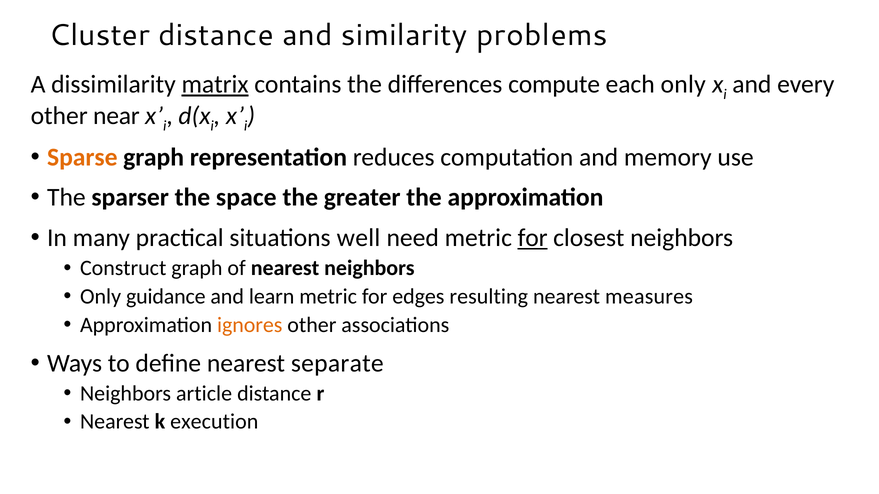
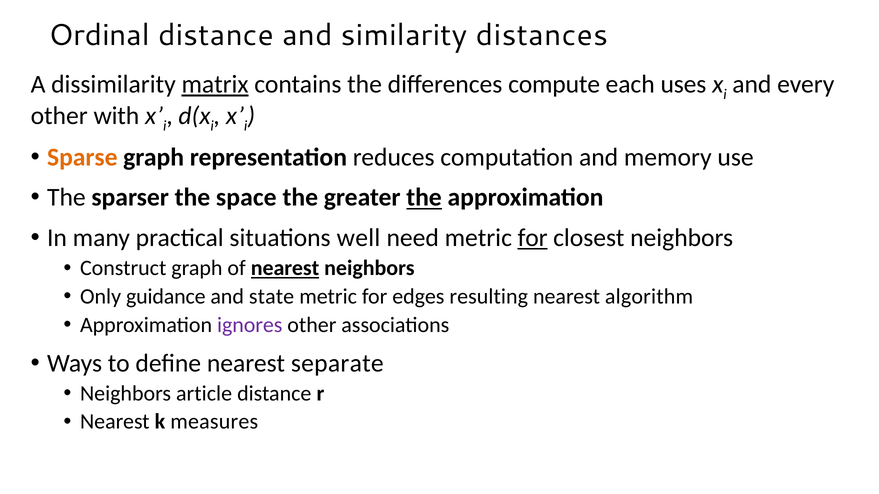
Cluster: Cluster -> Ordinal
problems: problems -> distances
each only: only -> uses
near: near -> with
the at (424, 198) underline: none -> present
nearest at (285, 268) underline: none -> present
learn: learn -> state
measures: measures -> algorithm
ignores colour: orange -> purple
execution: execution -> measures
